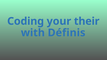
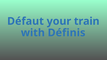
Coding: Coding -> Défaut
their: their -> train
